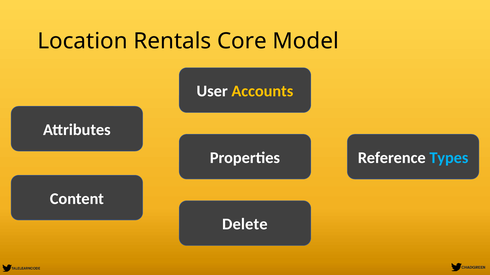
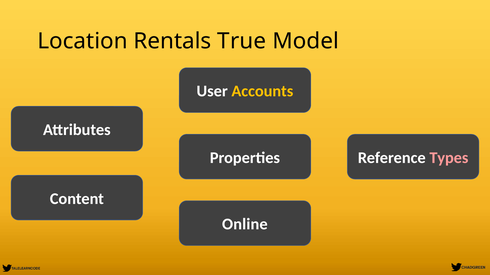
Core: Core -> True
Types colour: light blue -> pink
Delete: Delete -> Online
